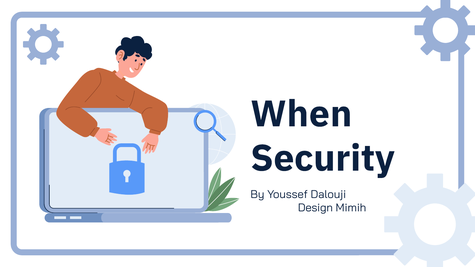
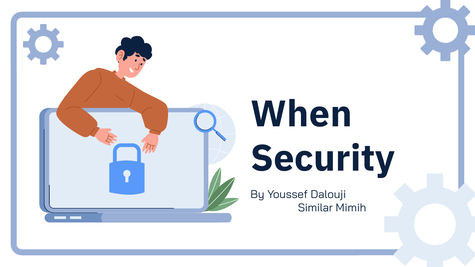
Design: Design -> Similar
